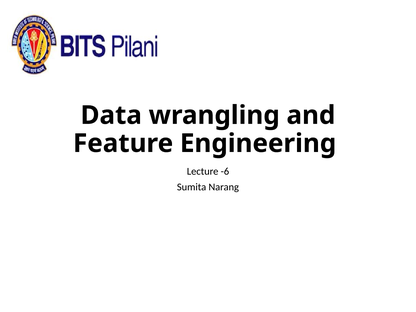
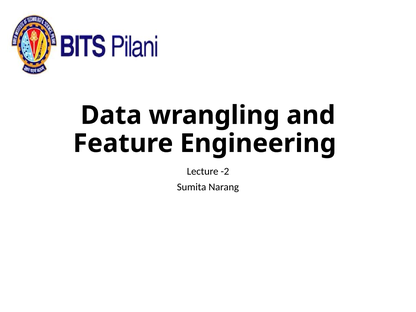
-6: -6 -> -2
